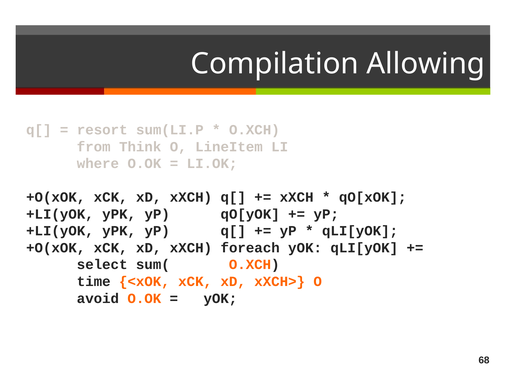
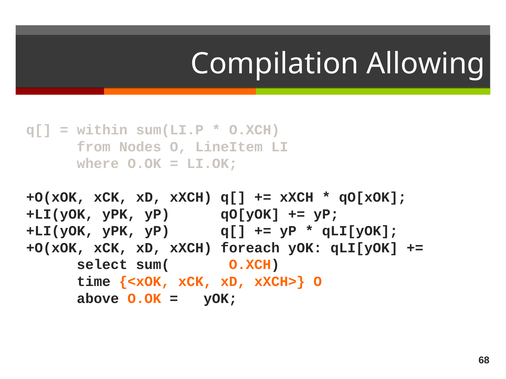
resort: resort -> within
Think: Think -> Nodes
avoid: avoid -> above
